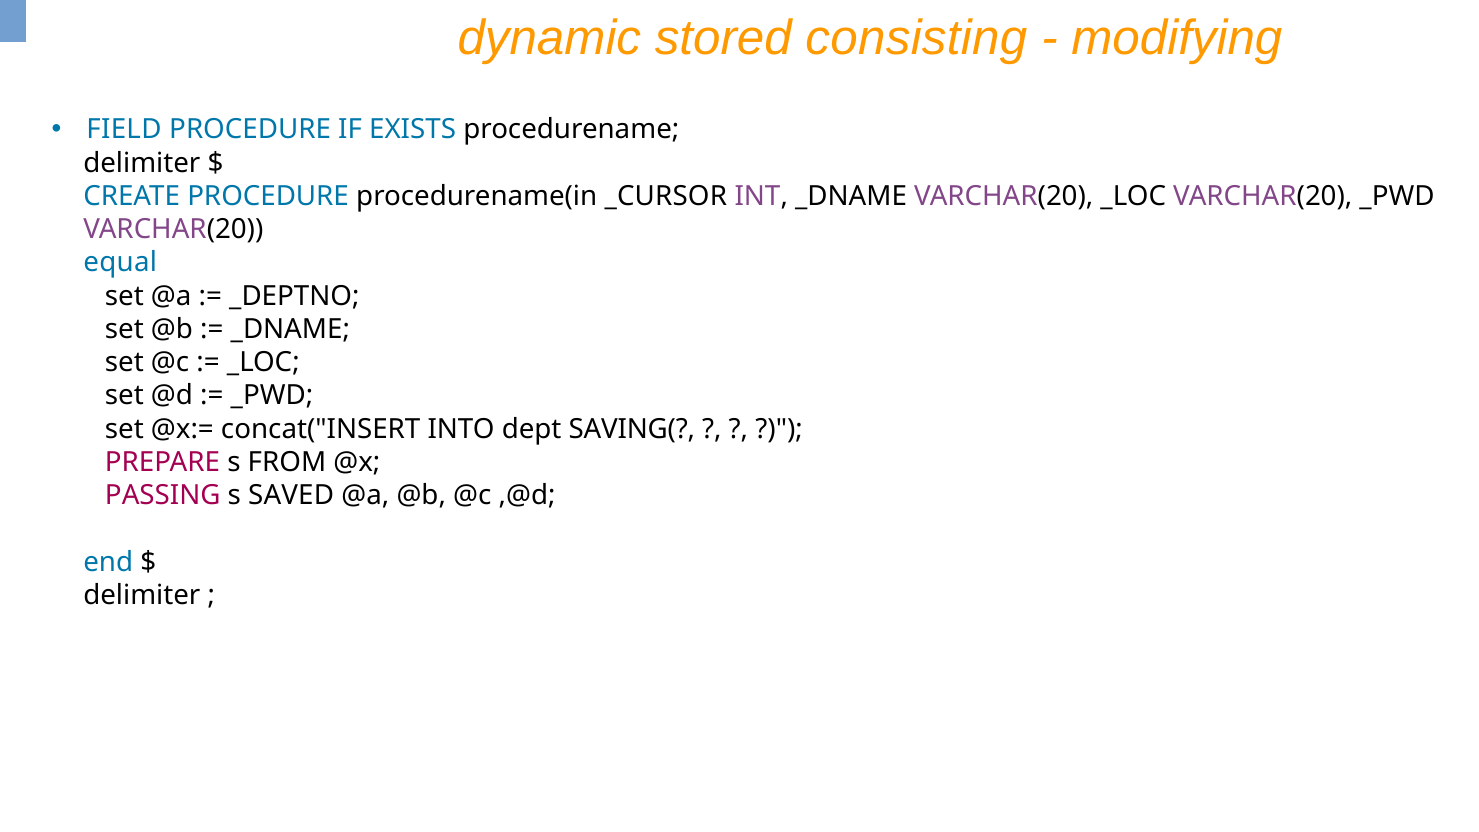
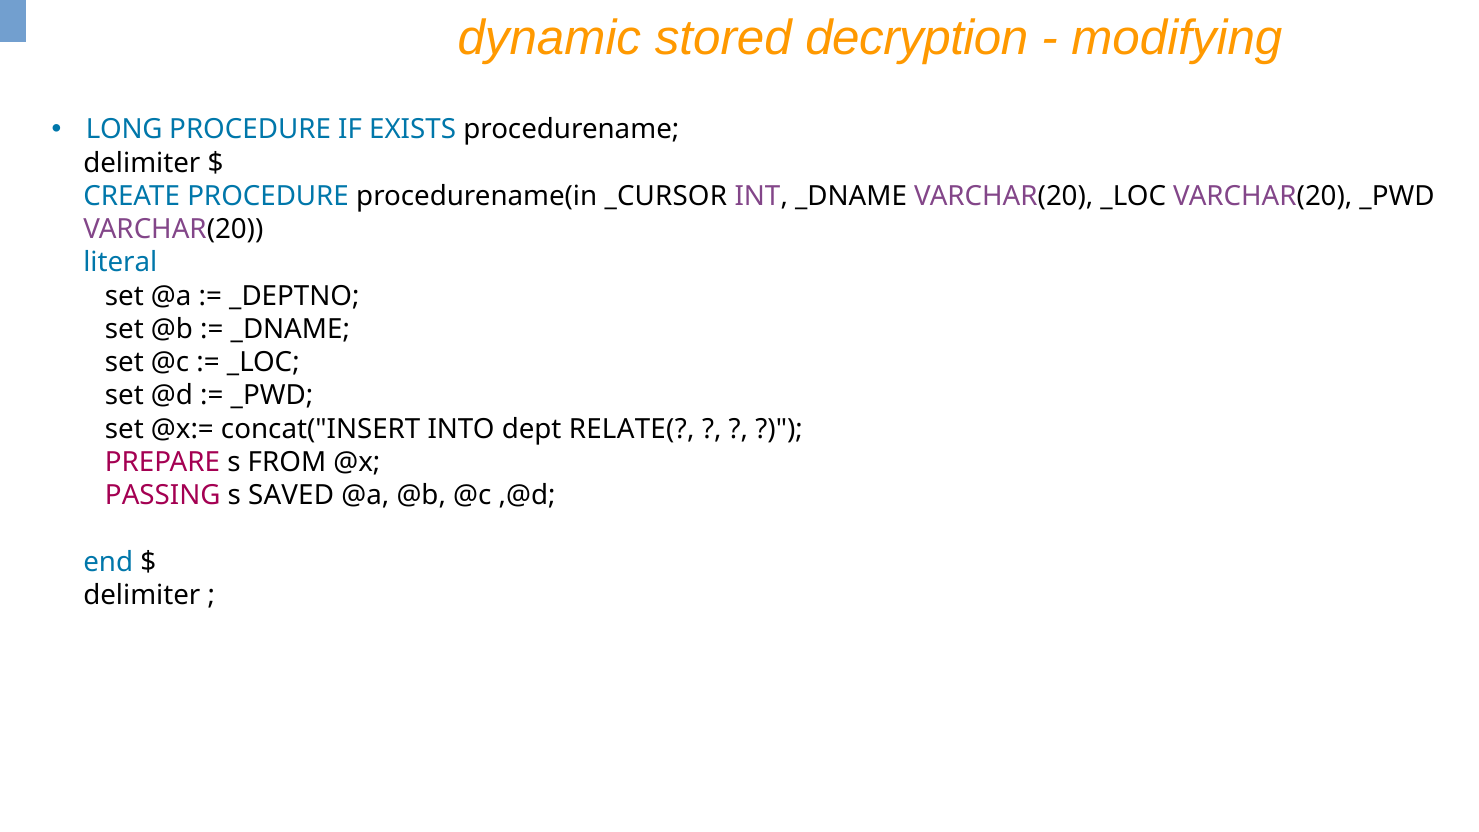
consisting: consisting -> decryption
FIELD: FIELD -> LONG
equal: equal -> literal
SAVING(: SAVING( -> RELATE(
